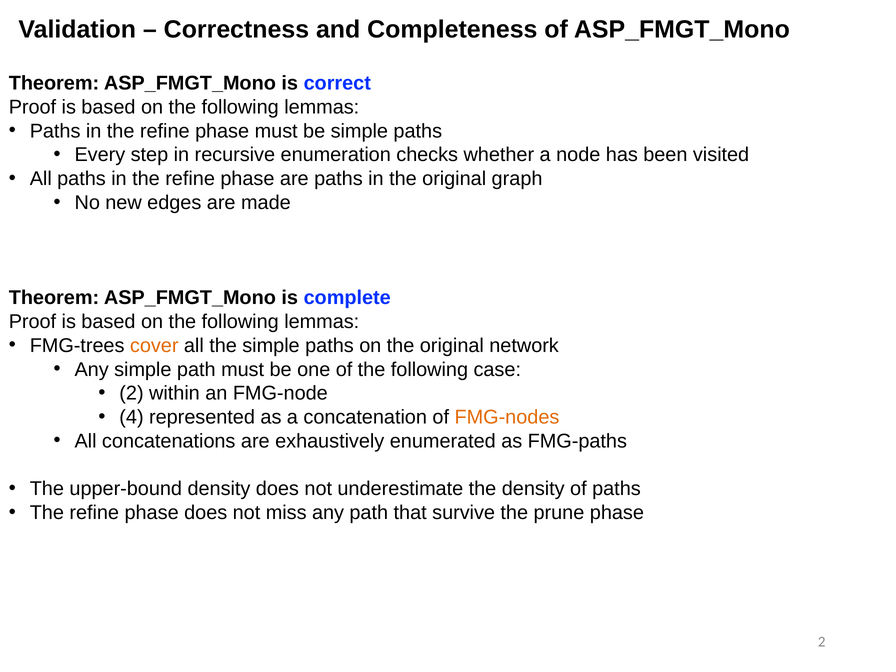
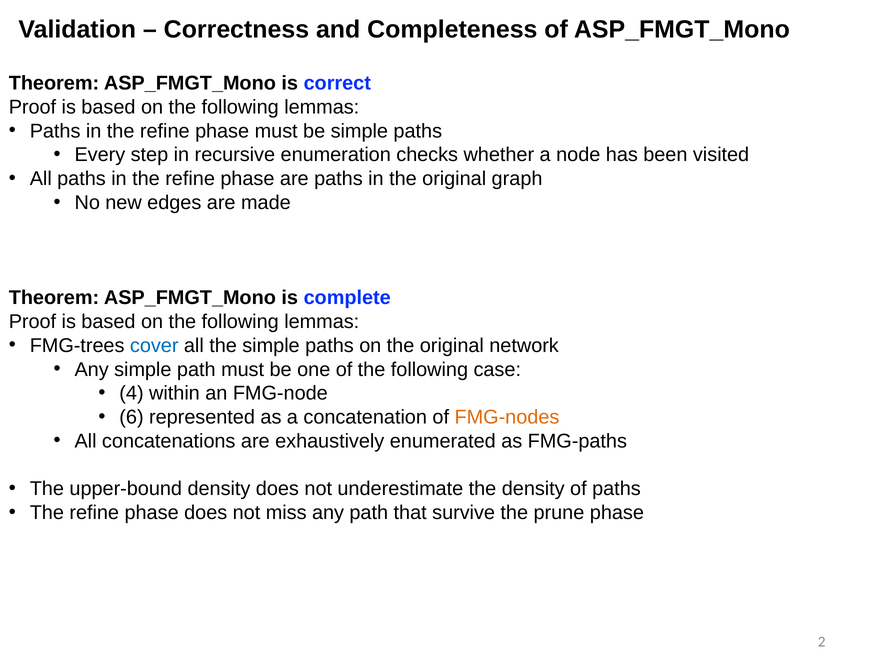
cover colour: orange -> blue
2 at (132, 393): 2 -> 4
4: 4 -> 6
